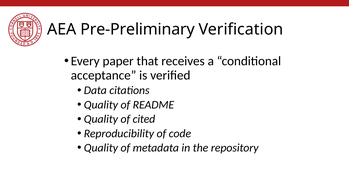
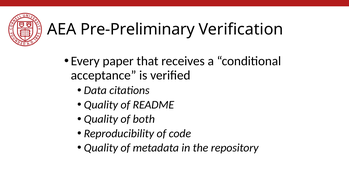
cited: cited -> both
